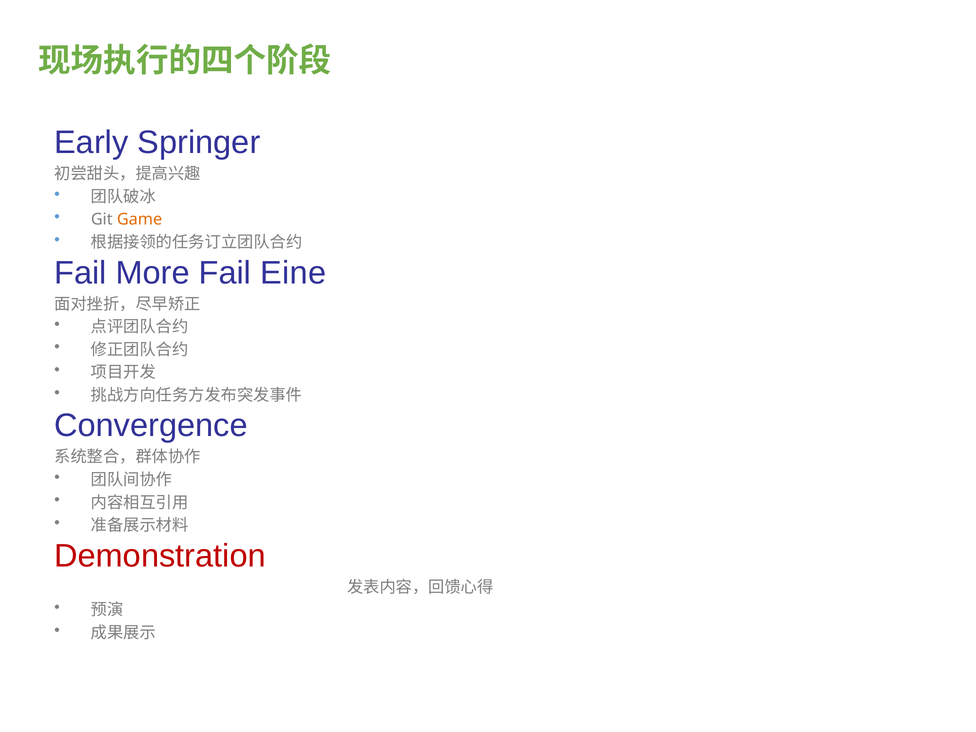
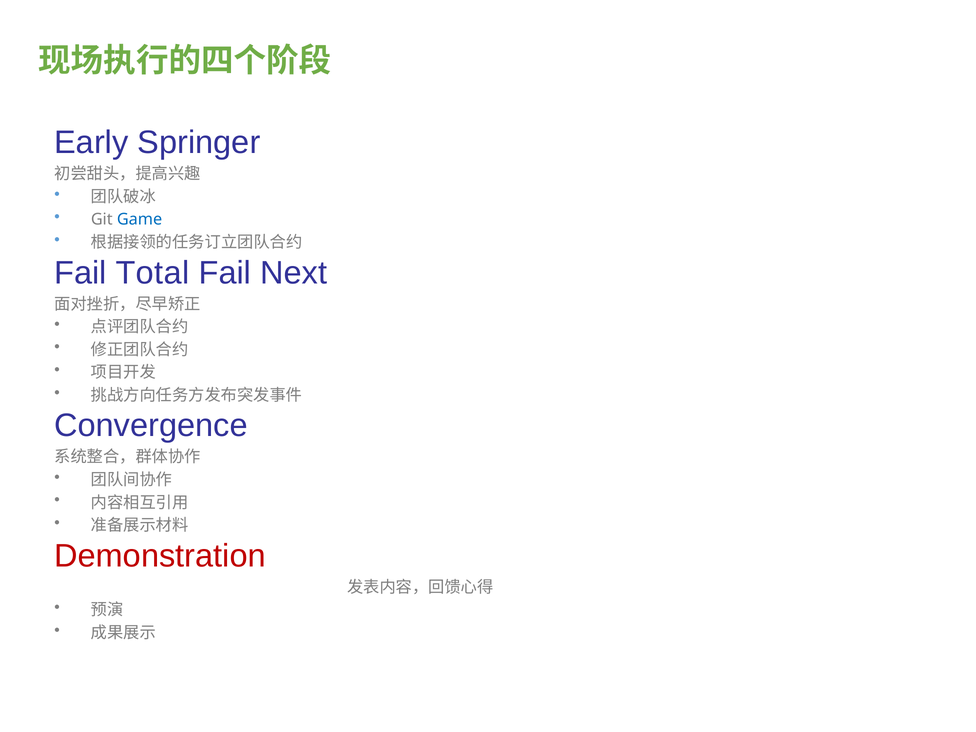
Game colour: orange -> blue
More: More -> Total
Eine: Eine -> Next
